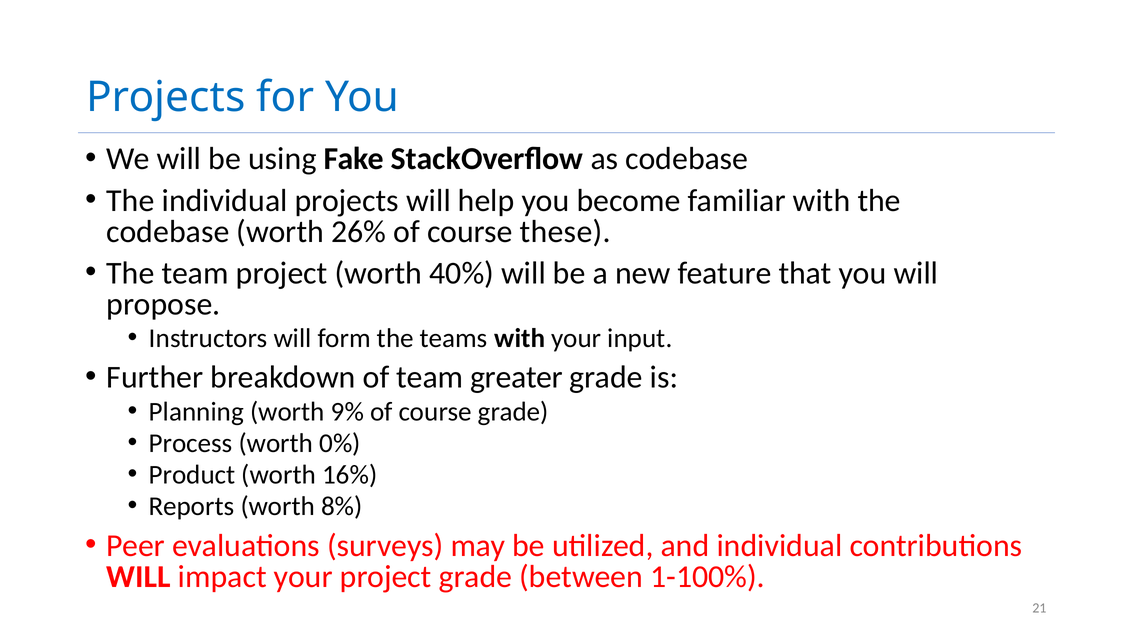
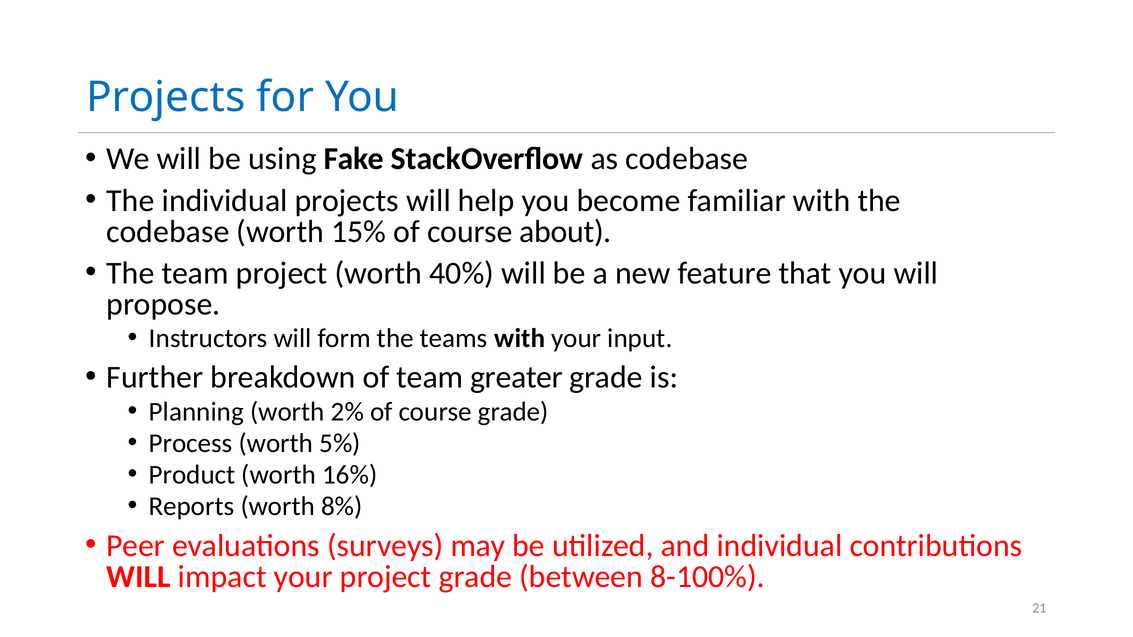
26%: 26% -> 15%
these: these -> about
9%: 9% -> 2%
0%: 0% -> 5%
1-100%: 1-100% -> 8-100%
